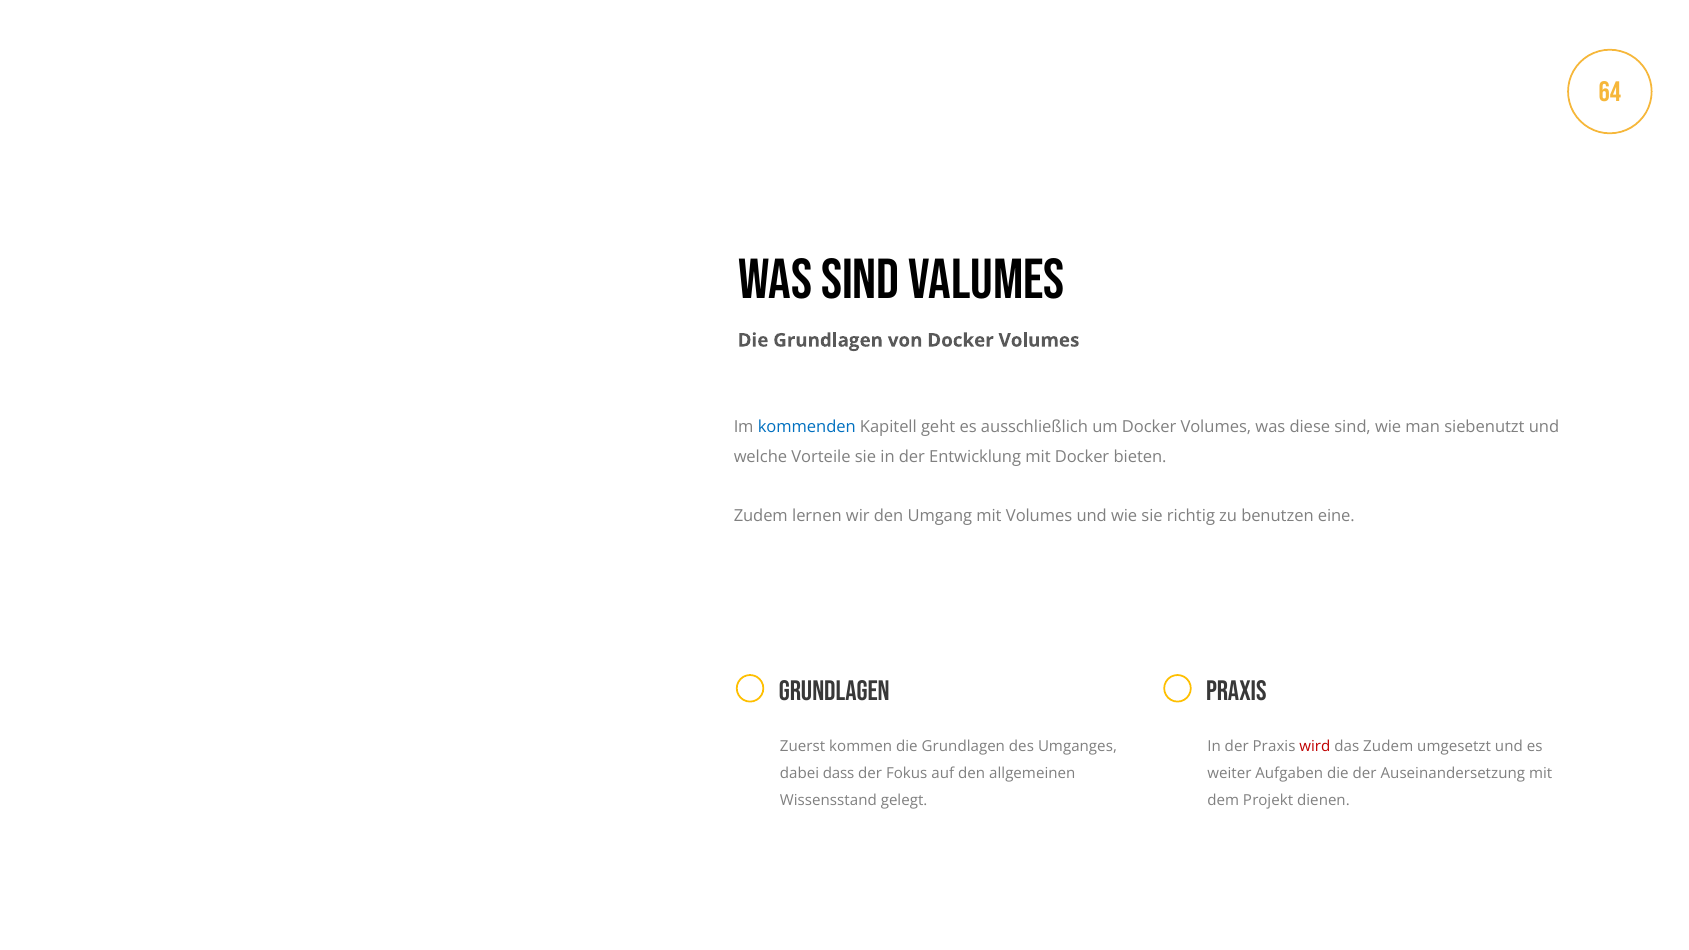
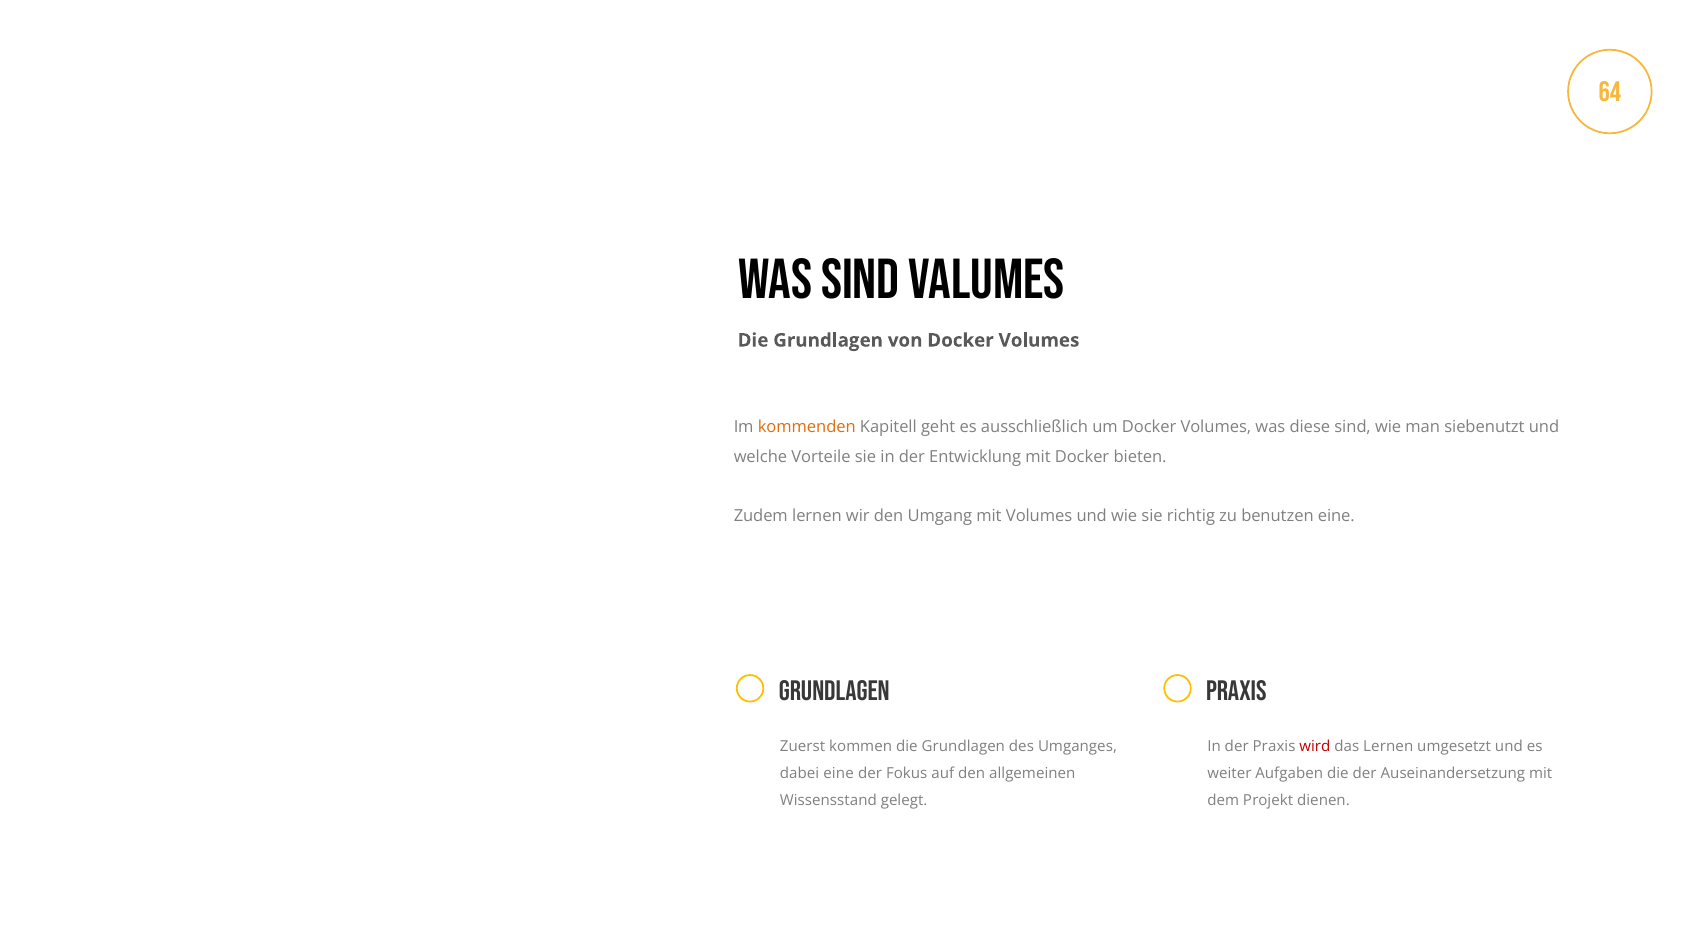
kommenden colour: blue -> orange
das Zudem: Zudem -> Lernen
dabei dass: dass -> eine
